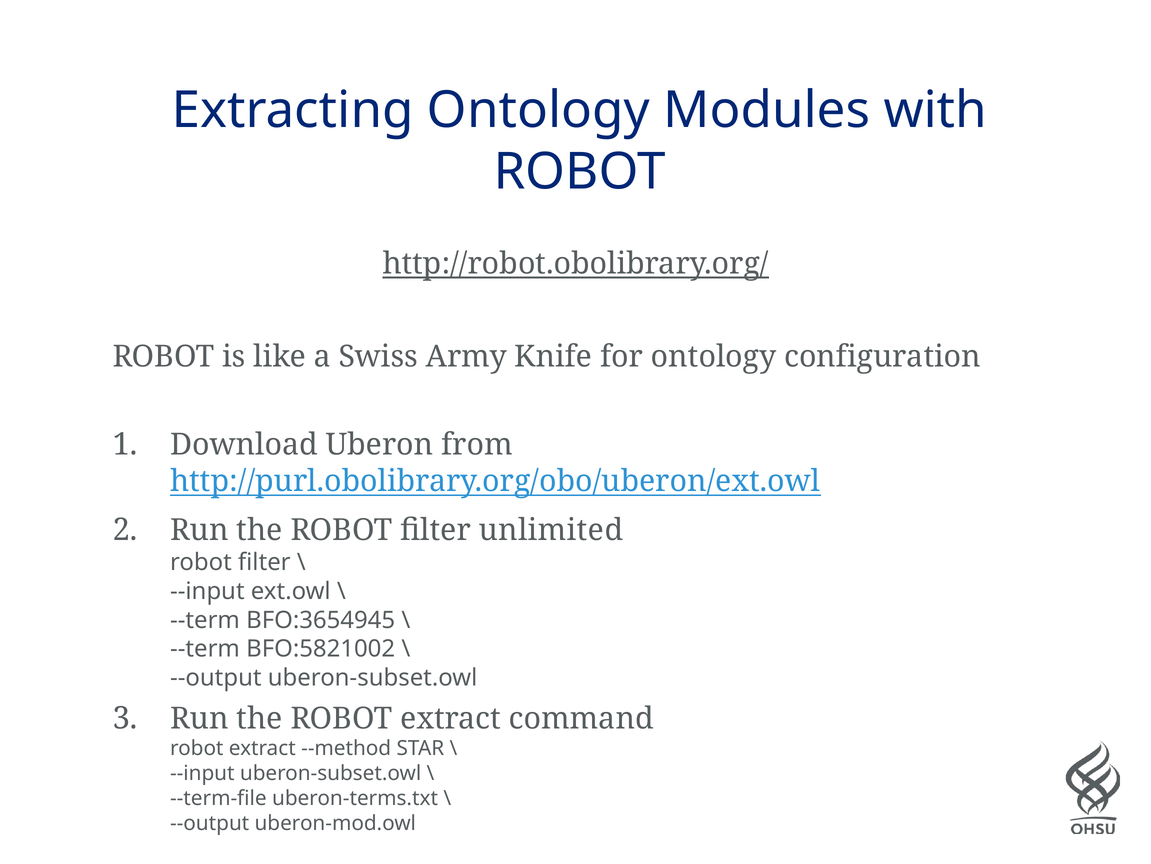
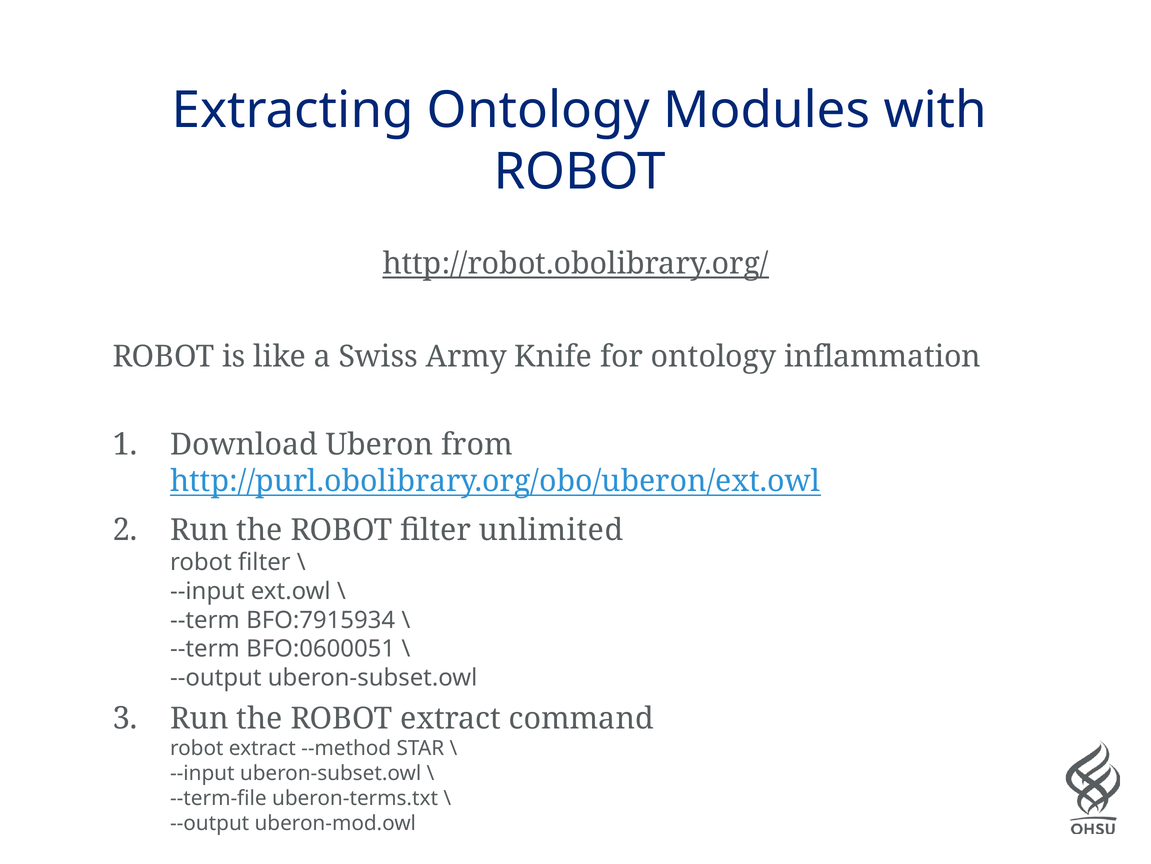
configuration: configuration -> inflammation
BFO:3654945: BFO:3654945 -> BFO:7915934
BFO:5821002: BFO:5821002 -> BFO:0600051
